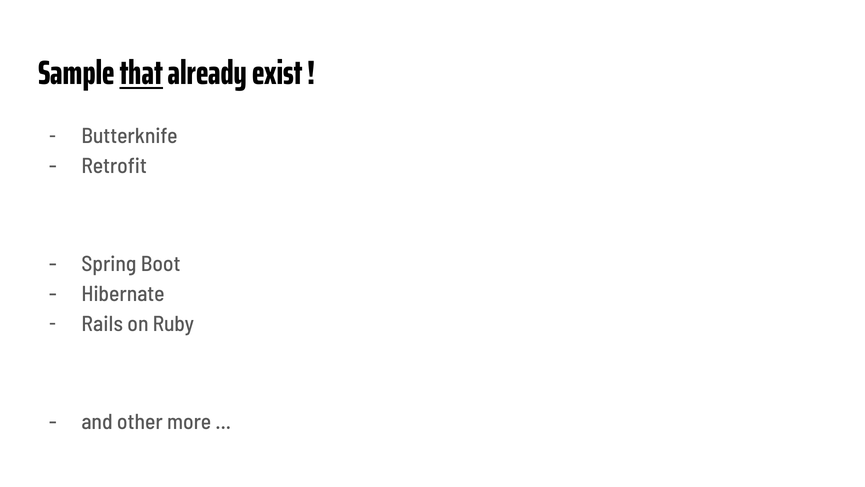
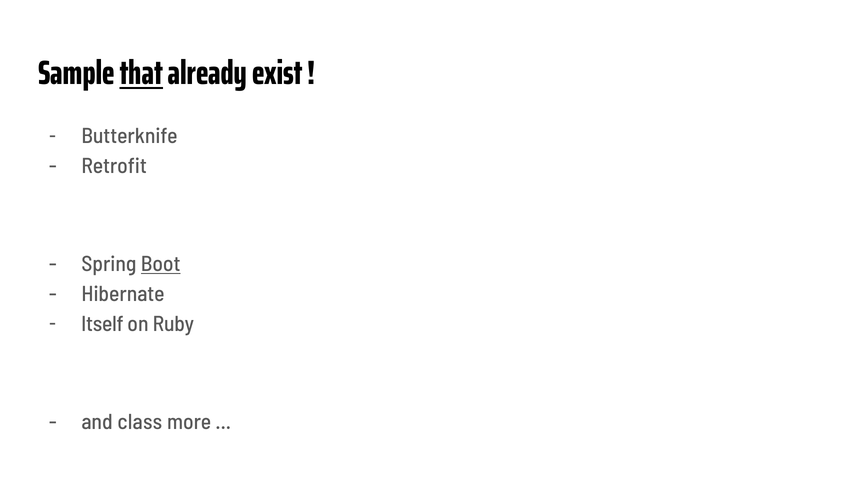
Boot underline: none -> present
Rails: Rails -> Itself
other: other -> class
